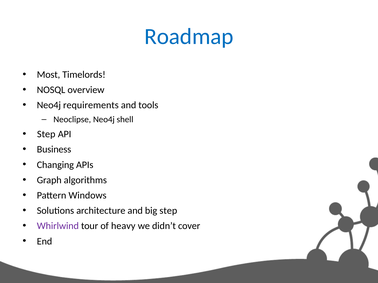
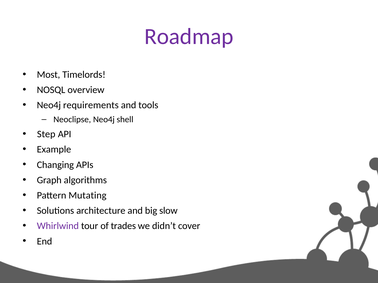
Roadmap colour: blue -> purple
Business: Business -> Example
Windows: Windows -> Mutating
big step: step -> slow
heavy: heavy -> trades
